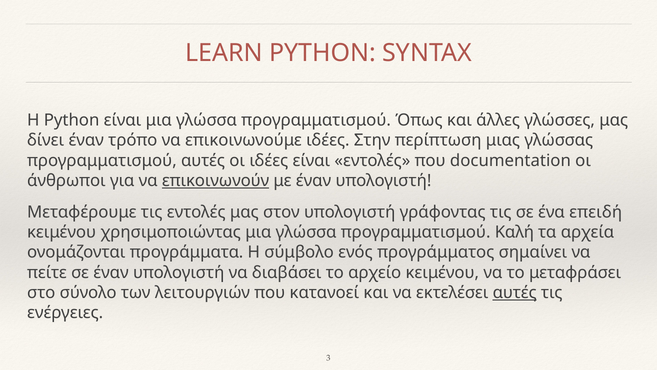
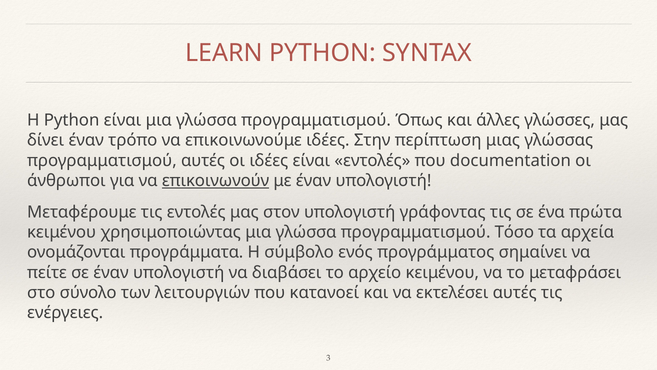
επειδή: επειδή -> πρώτα
Καλή: Καλή -> Τόσο
αυτές at (515, 292) underline: present -> none
